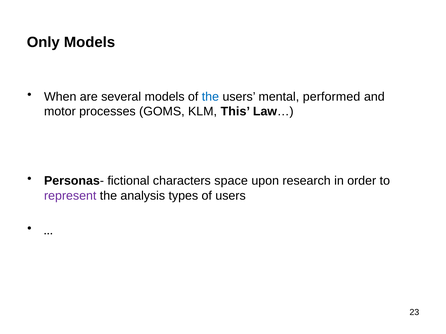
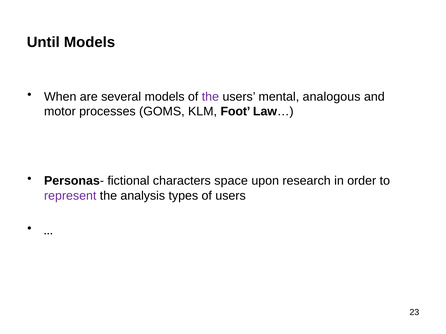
Only: Only -> Until
the at (210, 97) colour: blue -> purple
performed: performed -> analogous
This: This -> Foot
